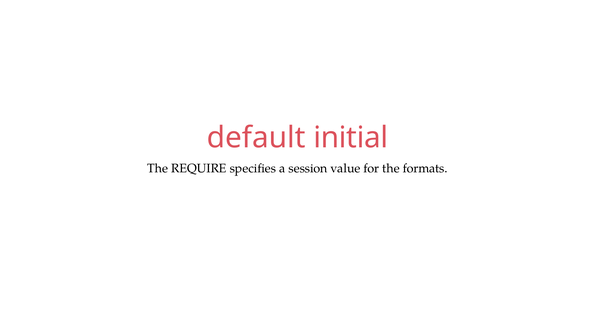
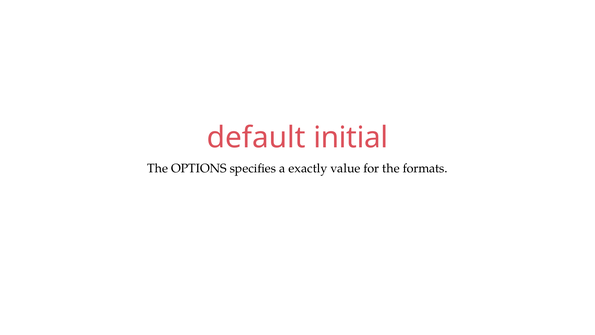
REQUIRE: REQUIRE -> OPTIONS
session: session -> exactly
